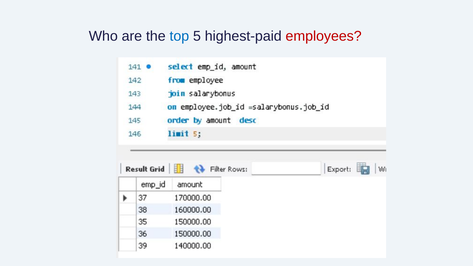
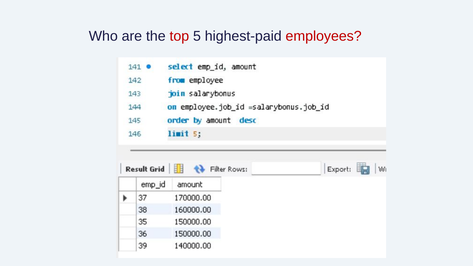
top colour: blue -> red
